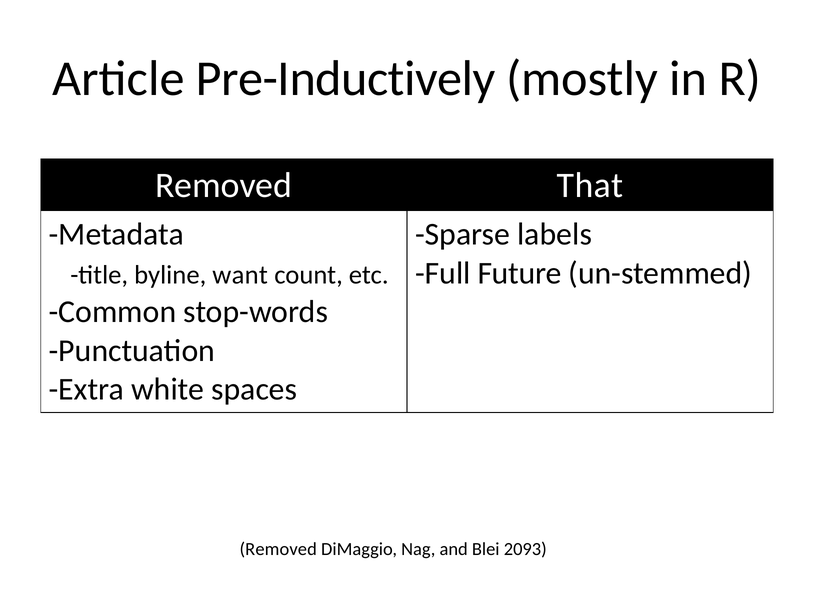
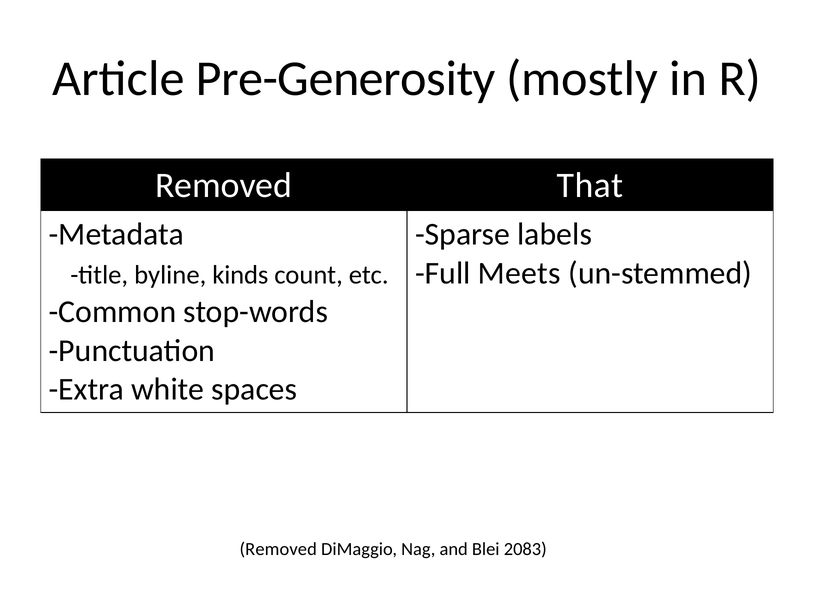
Pre-Inductively: Pre-Inductively -> Pre-Generosity
Future: Future -> Meets
want: want -> kinds
2093: 2093 -> 2083
